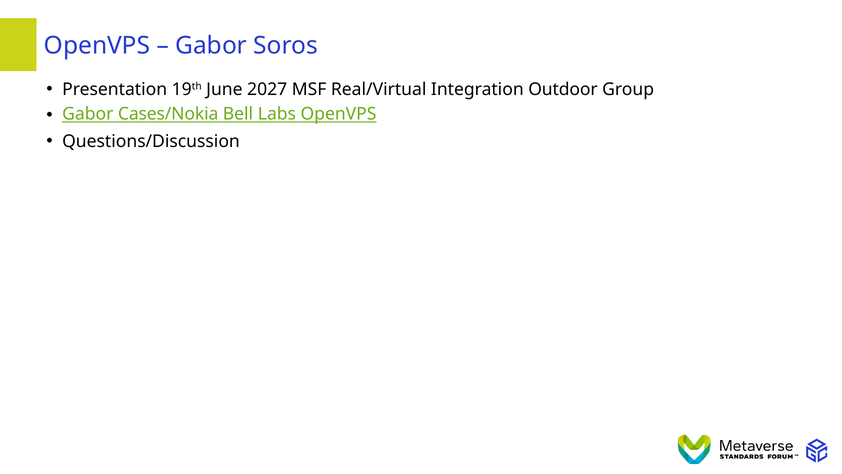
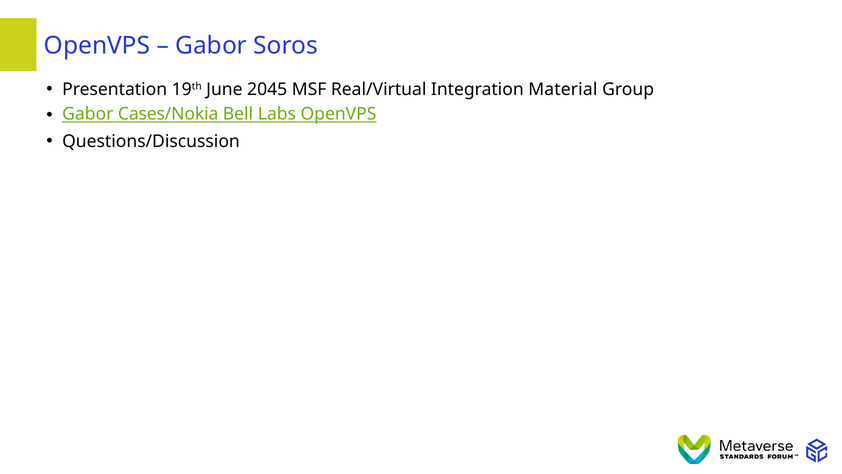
2027: 2027 -> 2045
Outdoor: Outdoor -> Material
